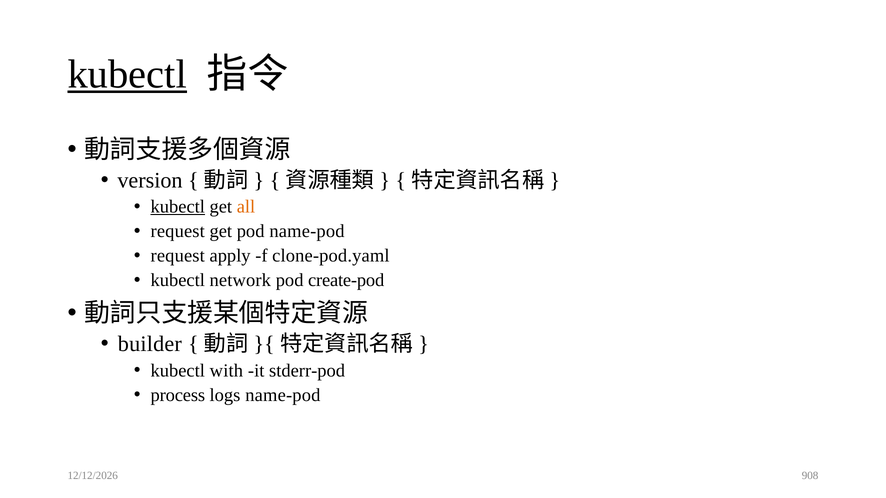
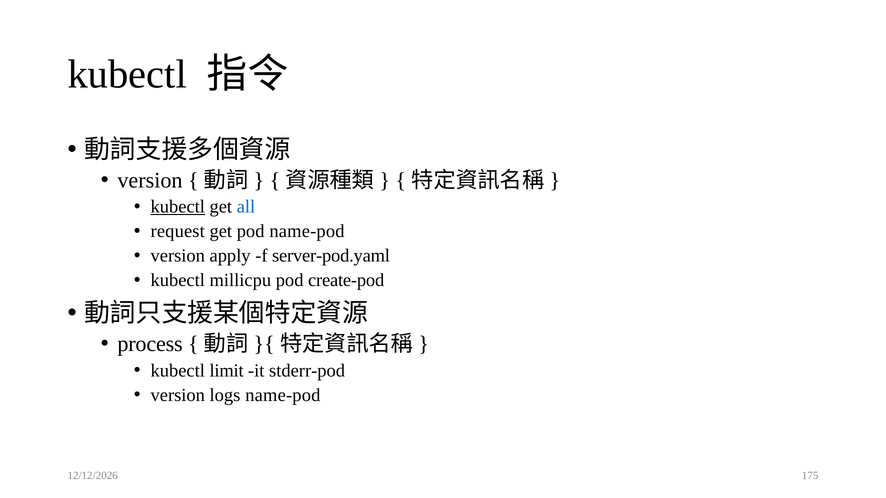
kubectl at (127, 74) underline: present -> none
all colour: orange -> blue
request at (178, 256): request -> version
clone-pod.yaml: clone-pod.yaml -> server-pod.yaml
network: network -> millicpu
builder: builder -> process
with: with -> limit
process at (178, 395): process -> version
908: 908 -> 175
